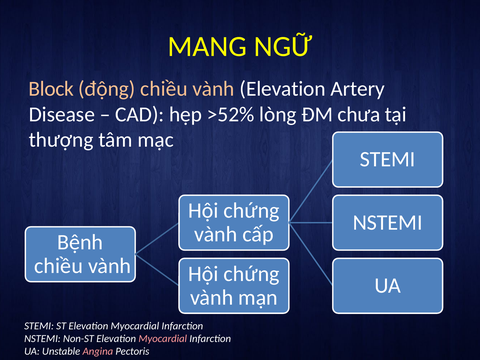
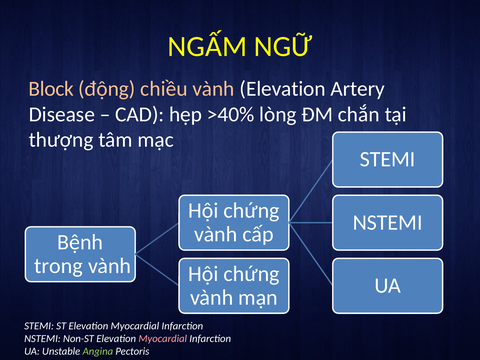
MANG: MANG -> NGẤM
>52%: >52% -> >40%
chưa: chưa -> chắn
chiều at (59, 266): chiều -> trong
Angina colour: pink -> light green
